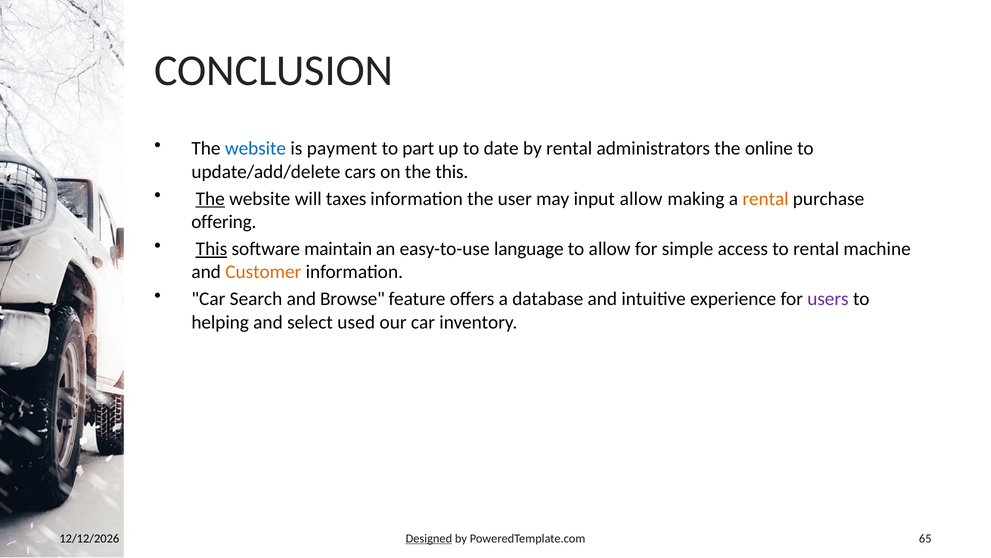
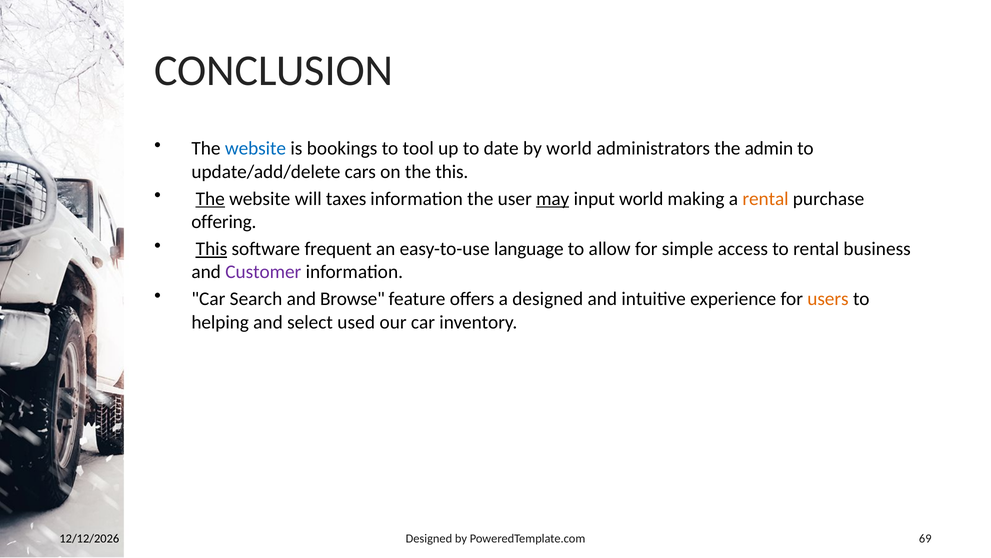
payment: payment -> bookings
part: part -> tool
by rental: rental -> world
online: online -> admin
may underline: none -> present
input allow: allow -> world
maintain: maintain -> frequent
machine: machine -> business
Customer colour: orange -> purple
a database: database -> designed
users colour: purple -> orange
Designed at (429, 538) underline: present -> none
65: 65 -> 69
